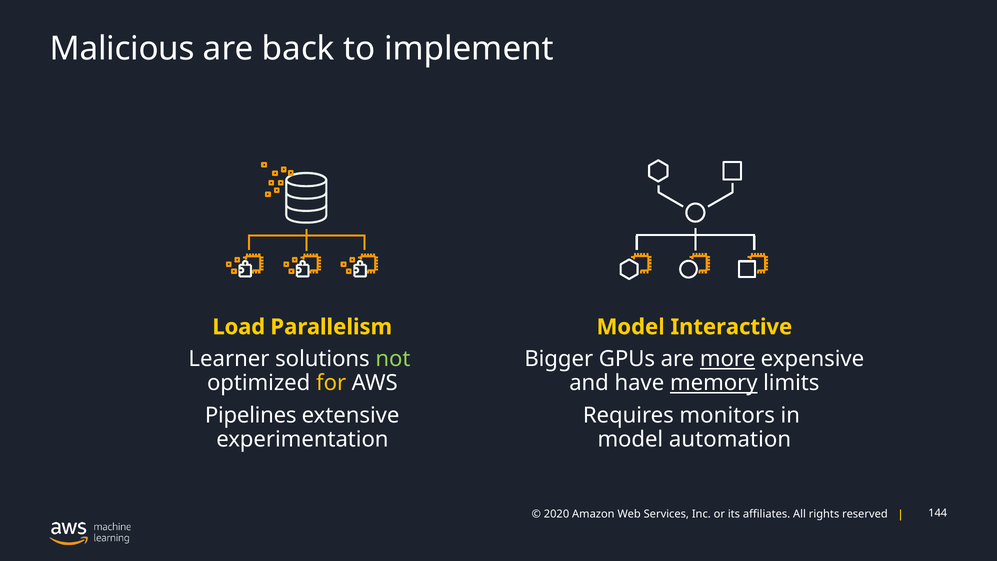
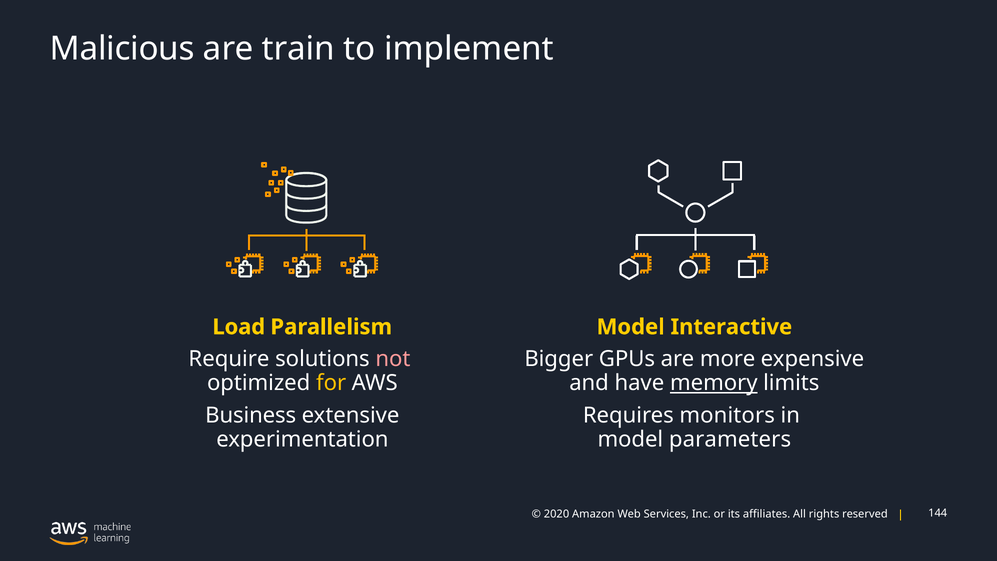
back: back -> train
Learner: Learner -> Require
not colour: light green -> pink
more underline: present -> none
Pipelines: Pipelines -> Business
automation: automation -> parameters
